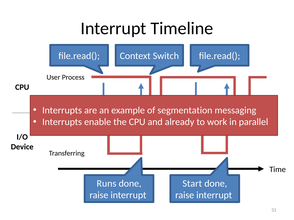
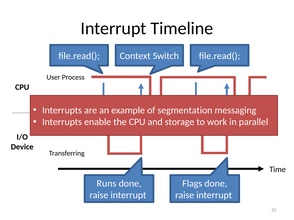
already: already -> storage
Start: Start -> Flags
